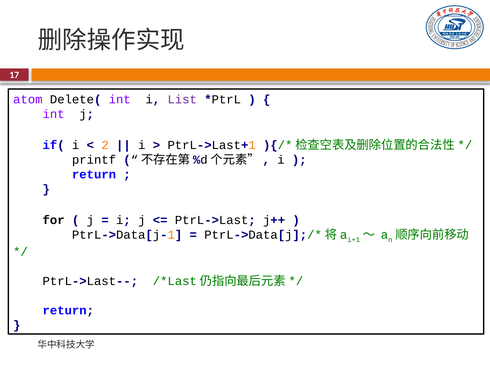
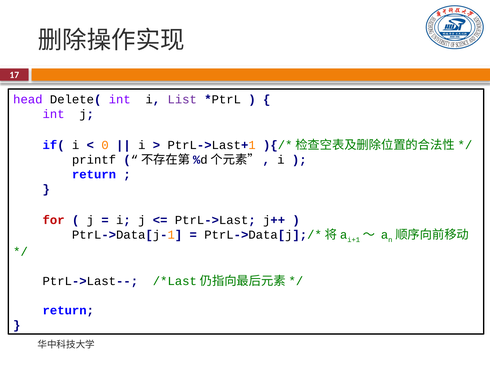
atom: atom -> head
2: 2 -> 0
for colour: black -> red
